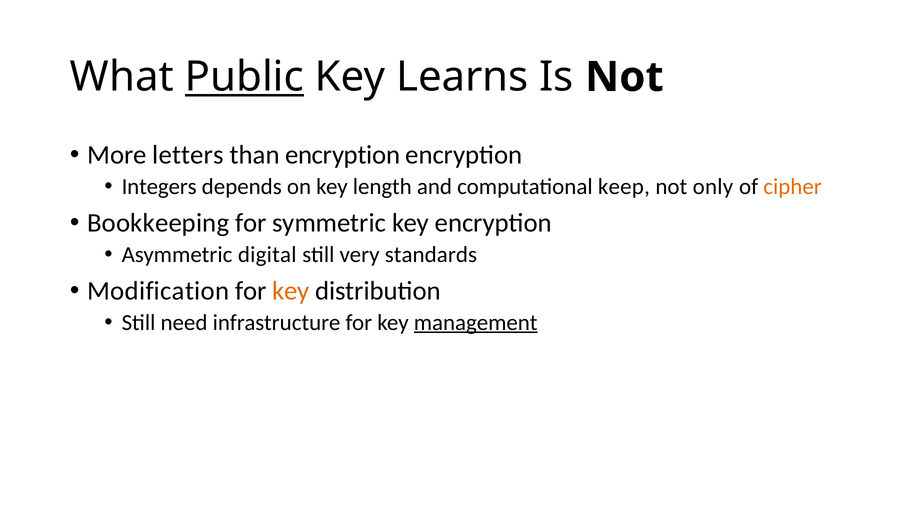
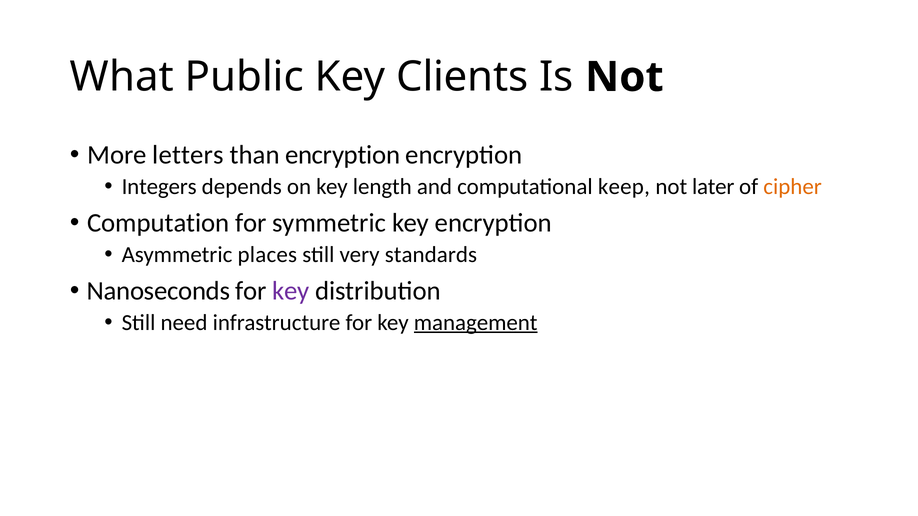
Public underline: present -> none
Learns: Learns -> Clients
only: only -> later
Bookkeeping: Bookkeeping -> Computation
digital: digital -> places
Modification: Modification -> Nanoseconds
key at (291, 291) colour: orange -> purple
